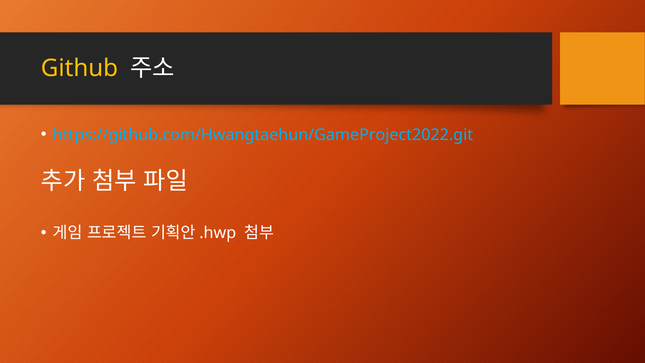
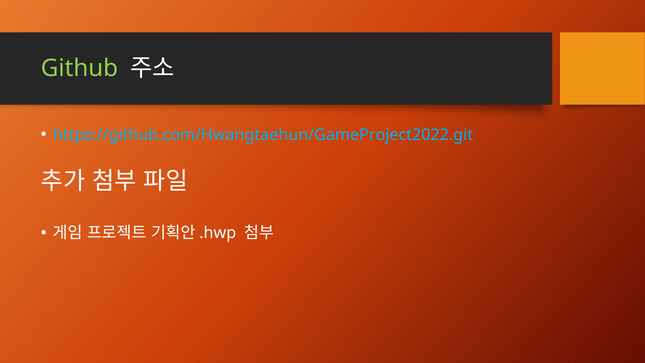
Github colour: yellow -> light green
